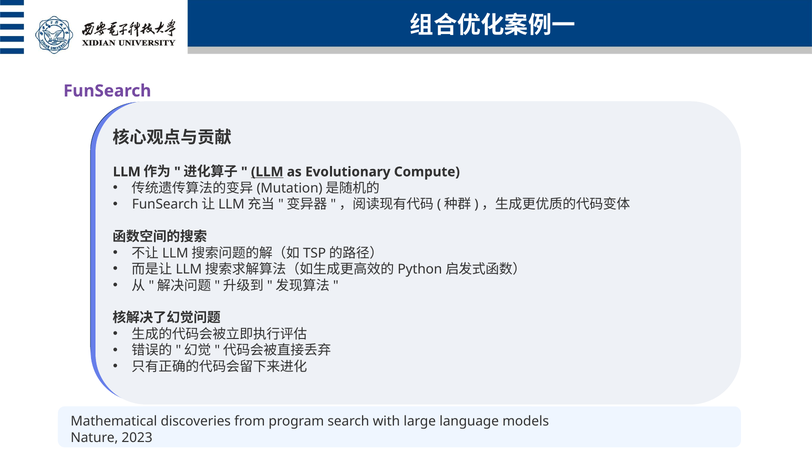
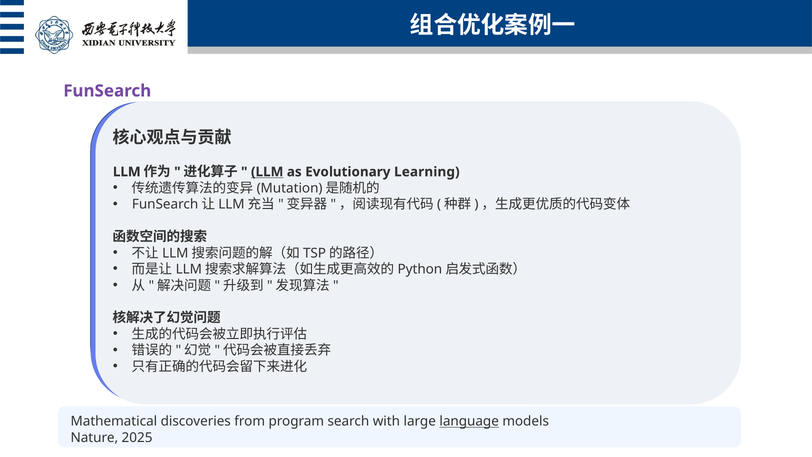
Compute: Compute -> Learning
language underline: none -> present
2023: 2023 -> 2025
